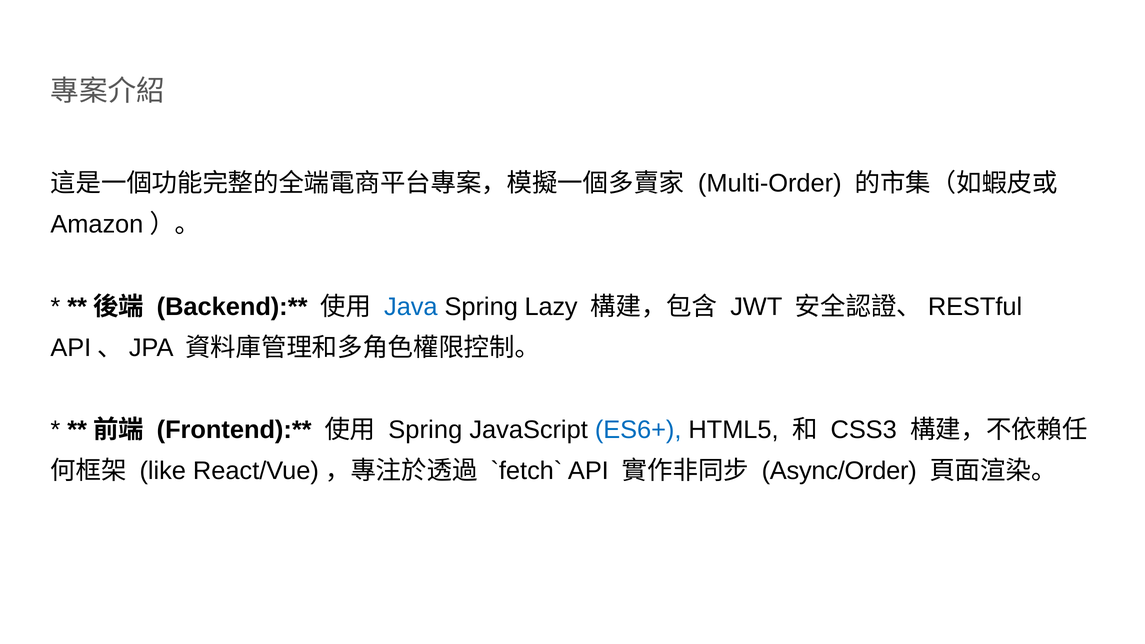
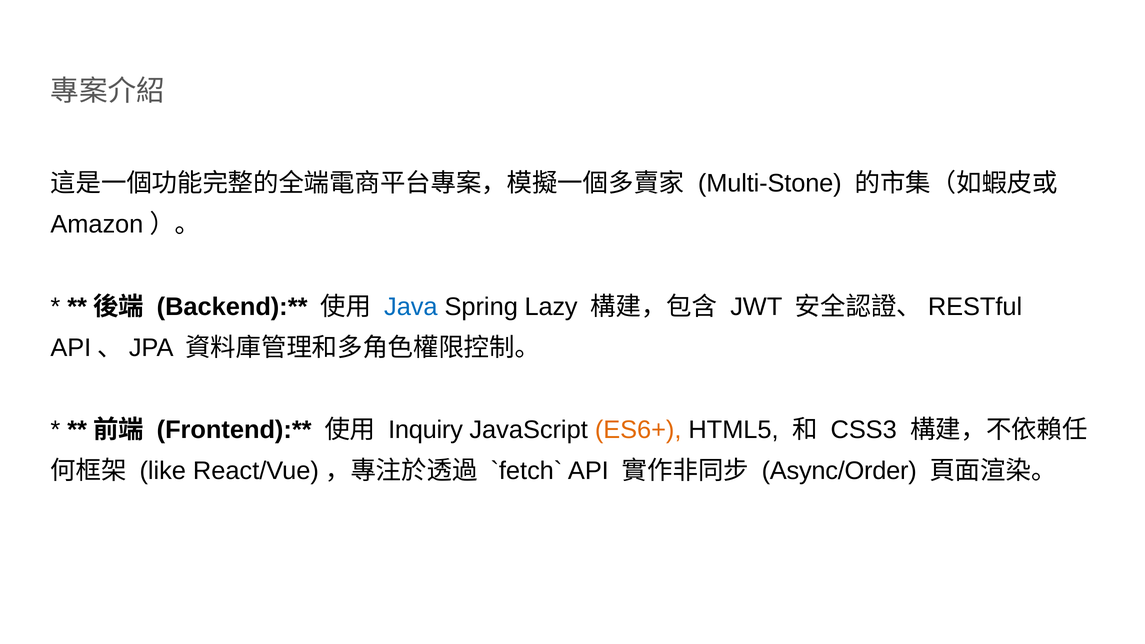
Multi-Order: Multi-Order -> Multi-Stone
Spring at (425, 430): Spring -> Inquiry
ES6+ colour: blue -> orange
